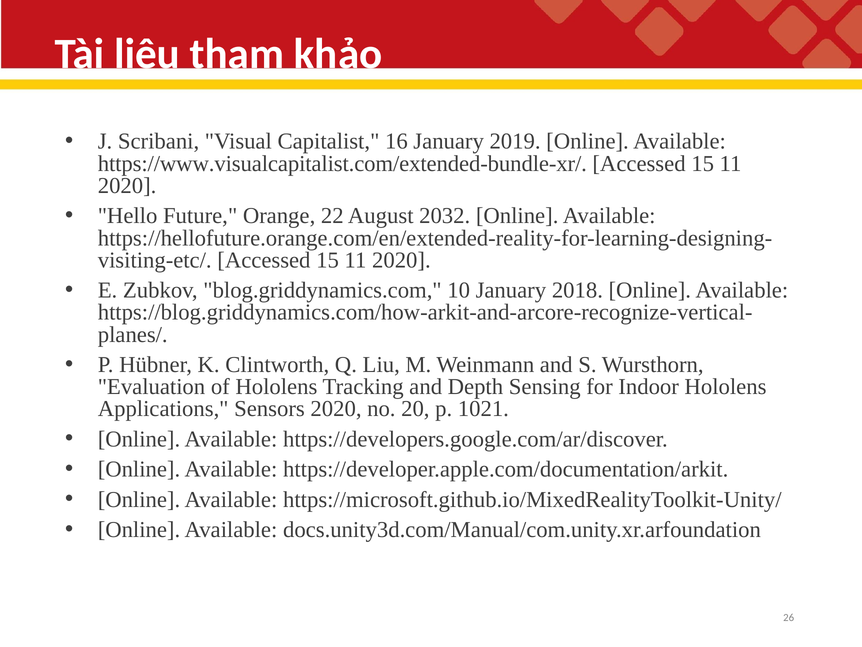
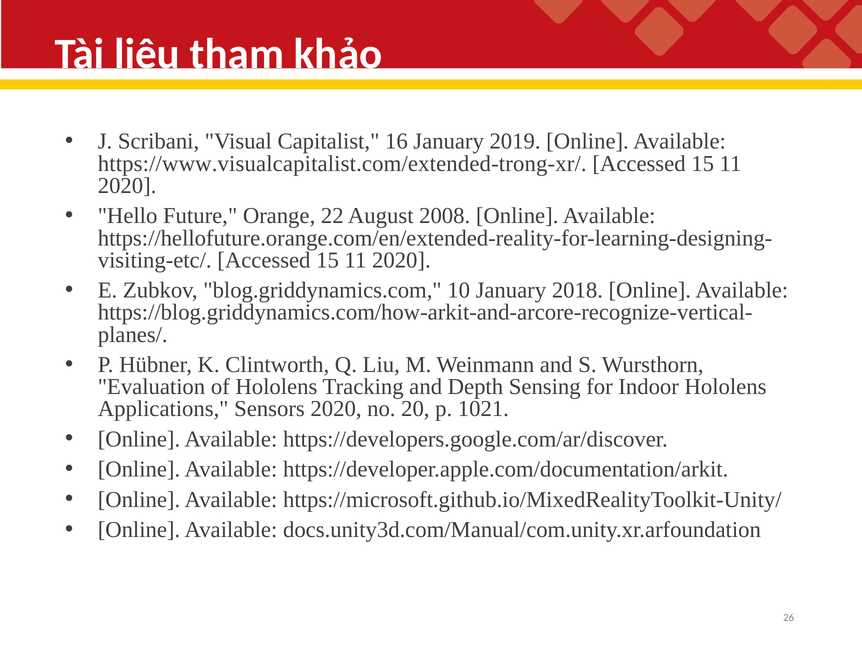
https://www.visualcapitalist.com/extended-bundle-xr/: https://www.visualcapitalist.com/extended-bundle-xr/ -> https://www.visualcapitalist.com/extended-trong-xr/
2032: 2032 -> 2008
